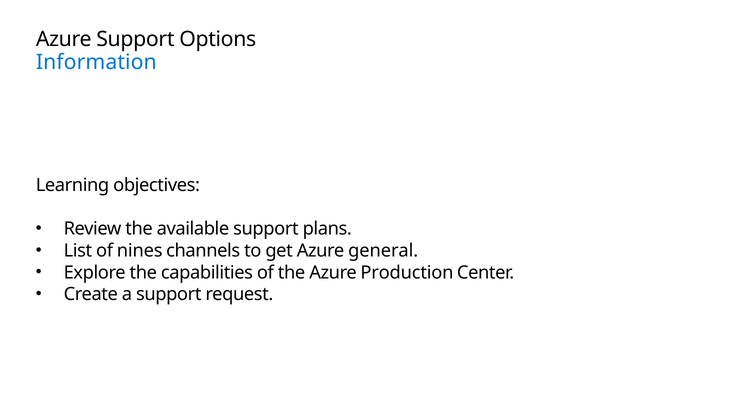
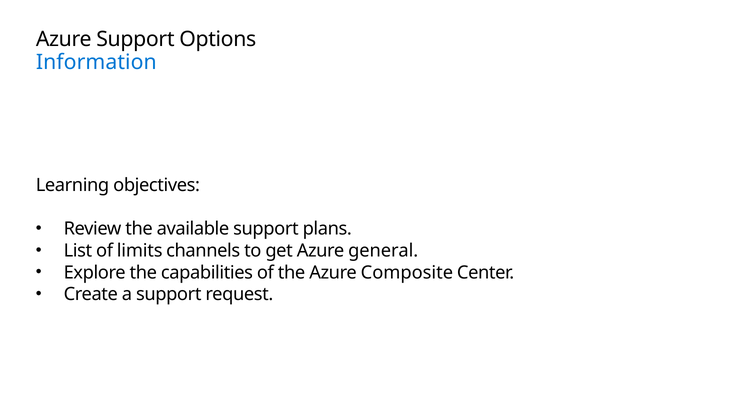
nines: nines -> limits
Production: Production -> Composite
